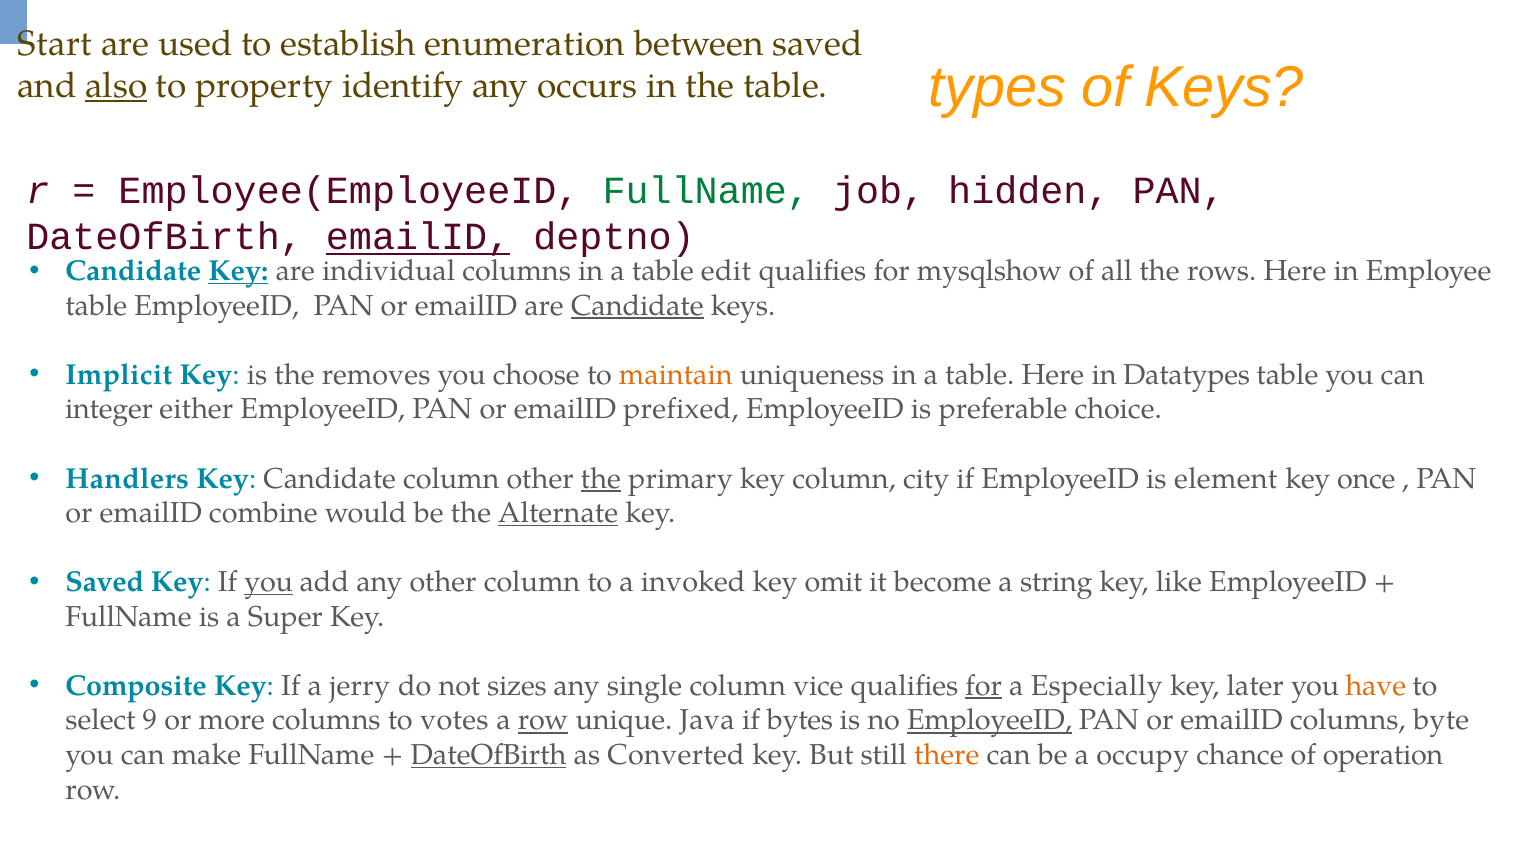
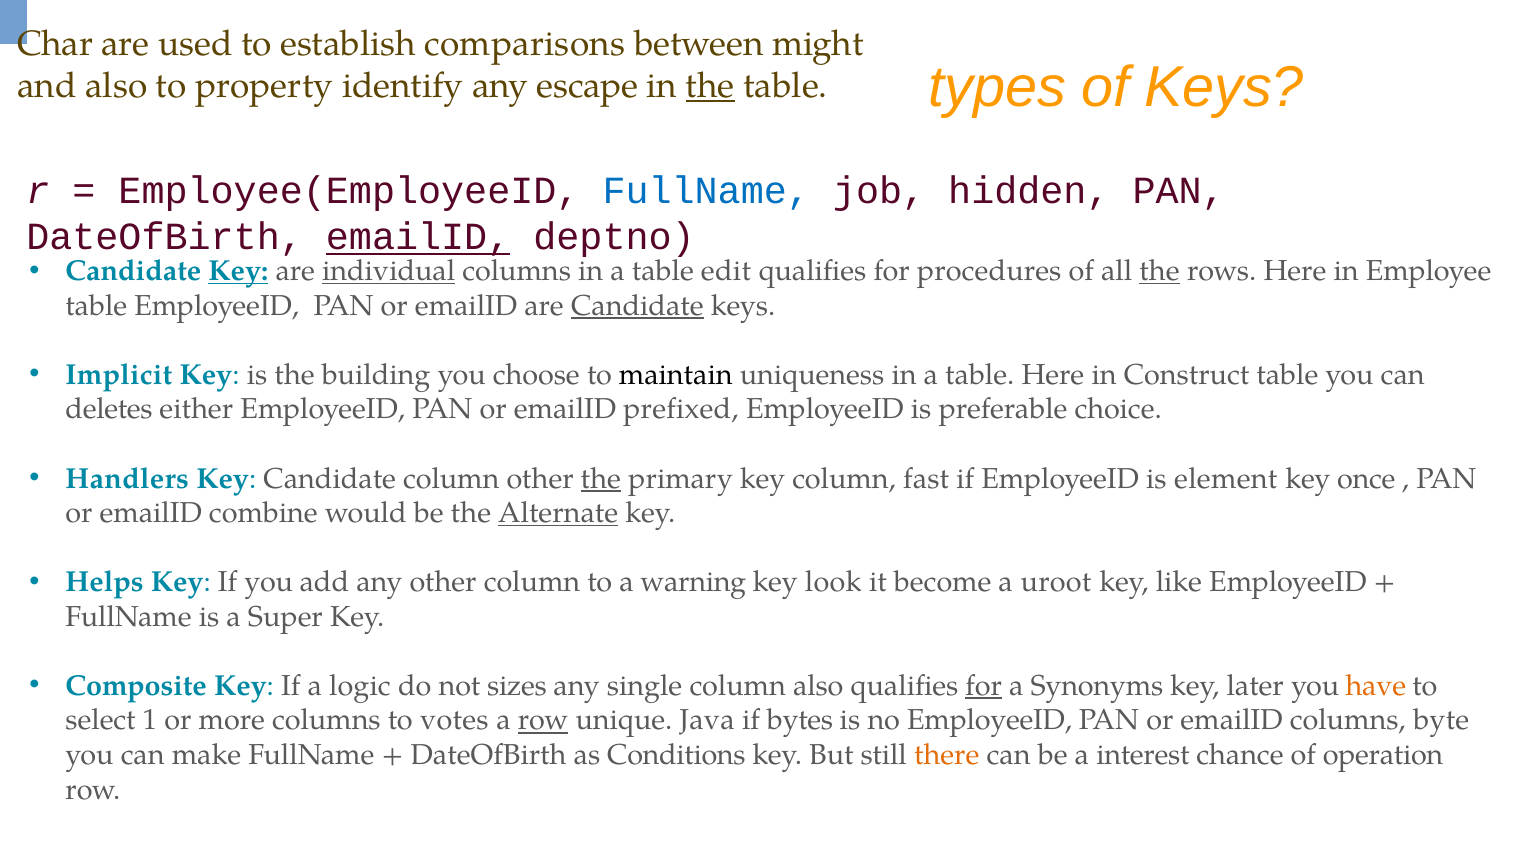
Start: Start -> Char
enumeration: enumeration -> comparisons
between saved: saved -> might
also at (116, 86) underline: present -> none
occurs: occurs -> escape
the at (710, 86) underline: none -> present
FullName at (706, 191) colour: green -> blue
individual underline: none -> present
mysqlshow: mysqlshow -> procedures
the at (1160, 271) underline: none -> present
removes: removes -> building
maintain colour: orange -> black
Datatypes: Datatypes -> Construct
integer: integer -> deletes
city: city -> fast
Saved at (105, 582): Saved -> Helps
you at (269, 582) underline: present -> none
invoked: invoked -> warning
omit: omit -> look
string: string -> uroot
jerry: jerry -> logic
column vice: vice -> also
Especially: Especially -> Synonyms
9: 9 -> 1
EmployeeID at (990, 720) underline: present -> none
DateOfBirth at (489, 755) underline: present -> none
Converted: Converted -> Conditions
occupy: occupy -> interest
